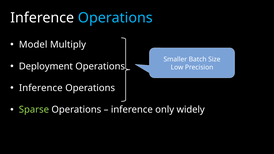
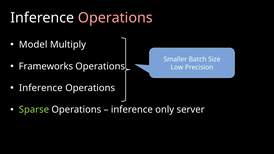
Operations at (115, 18) colour: light blue -> pink
Deployment: Deployment -> Frameworks
widely: widely -> server
